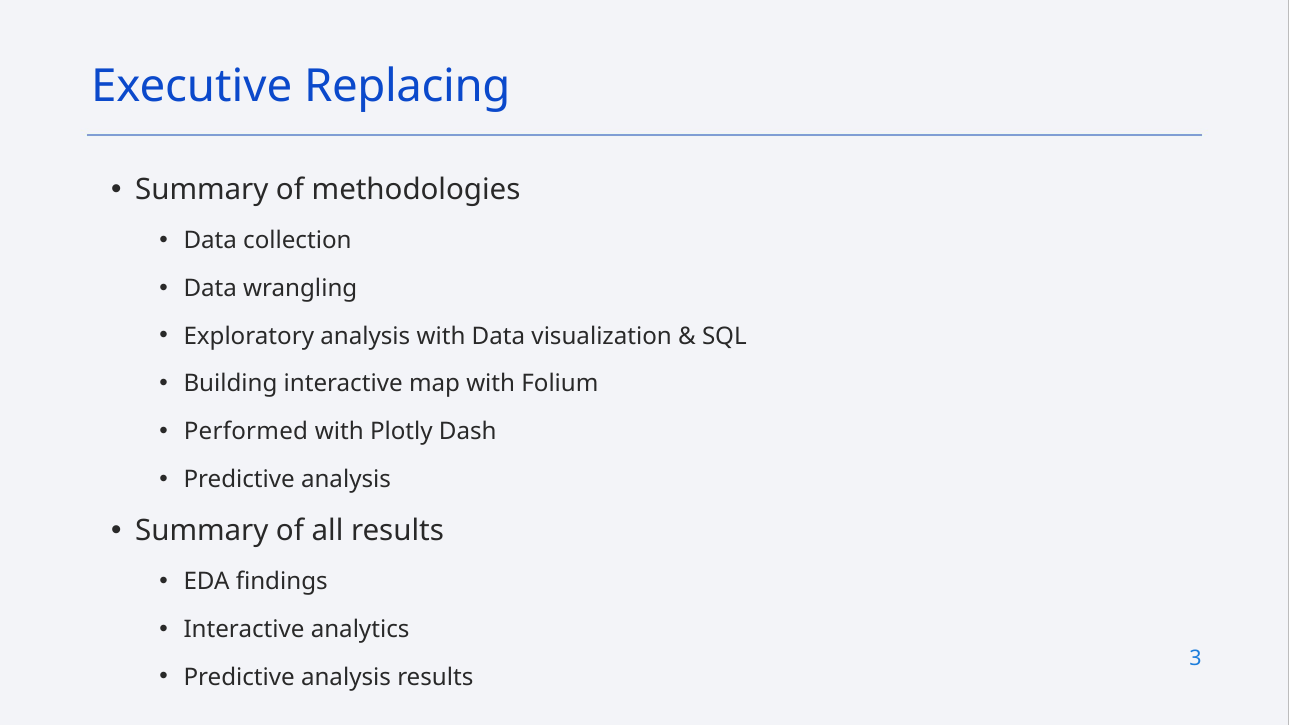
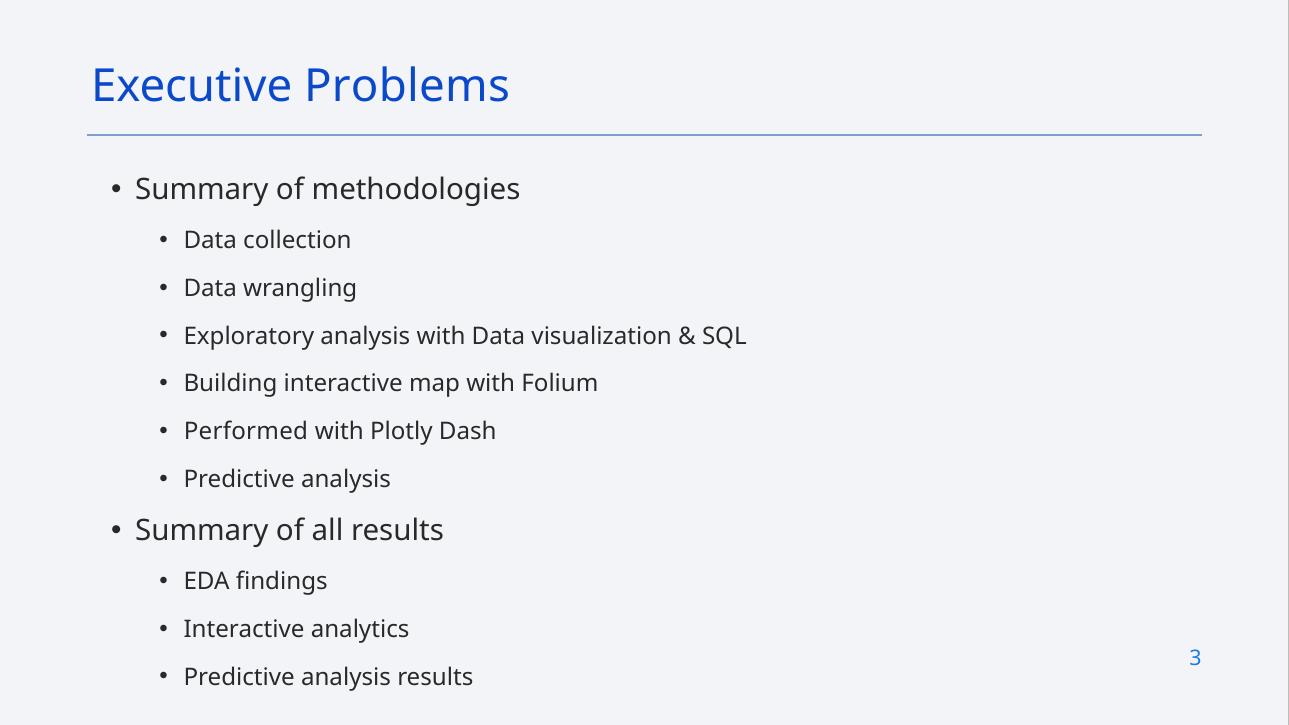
Replacing: Replacing -> Problems
